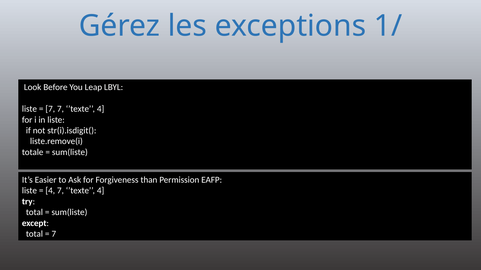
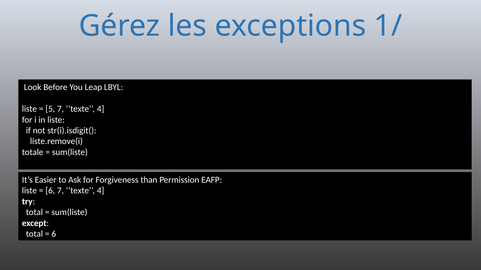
7 at (50, 109): 7 -> 5
4 at (50, 191): 4 -> 6
7 at (54, 234): 7 -> 6
